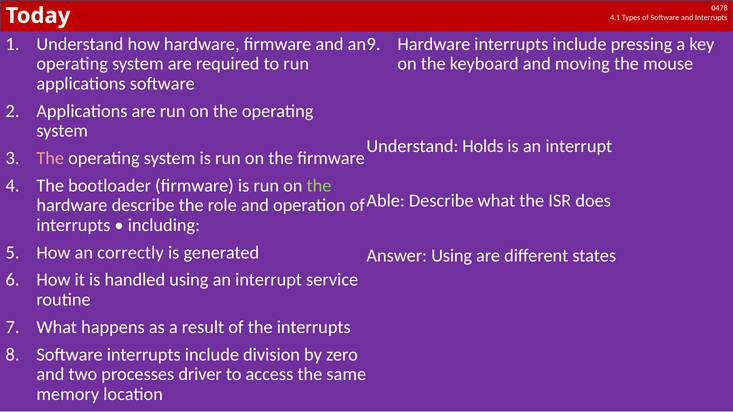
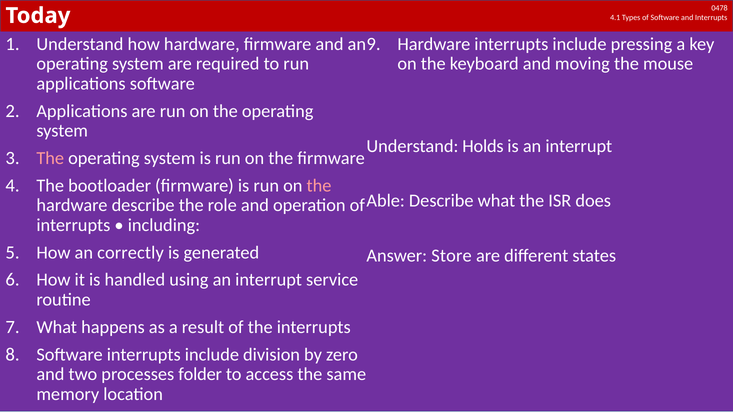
the at (319, 186) colour: light green -> pink
Answer Using: Using -> Store
driver: driver -> folder
